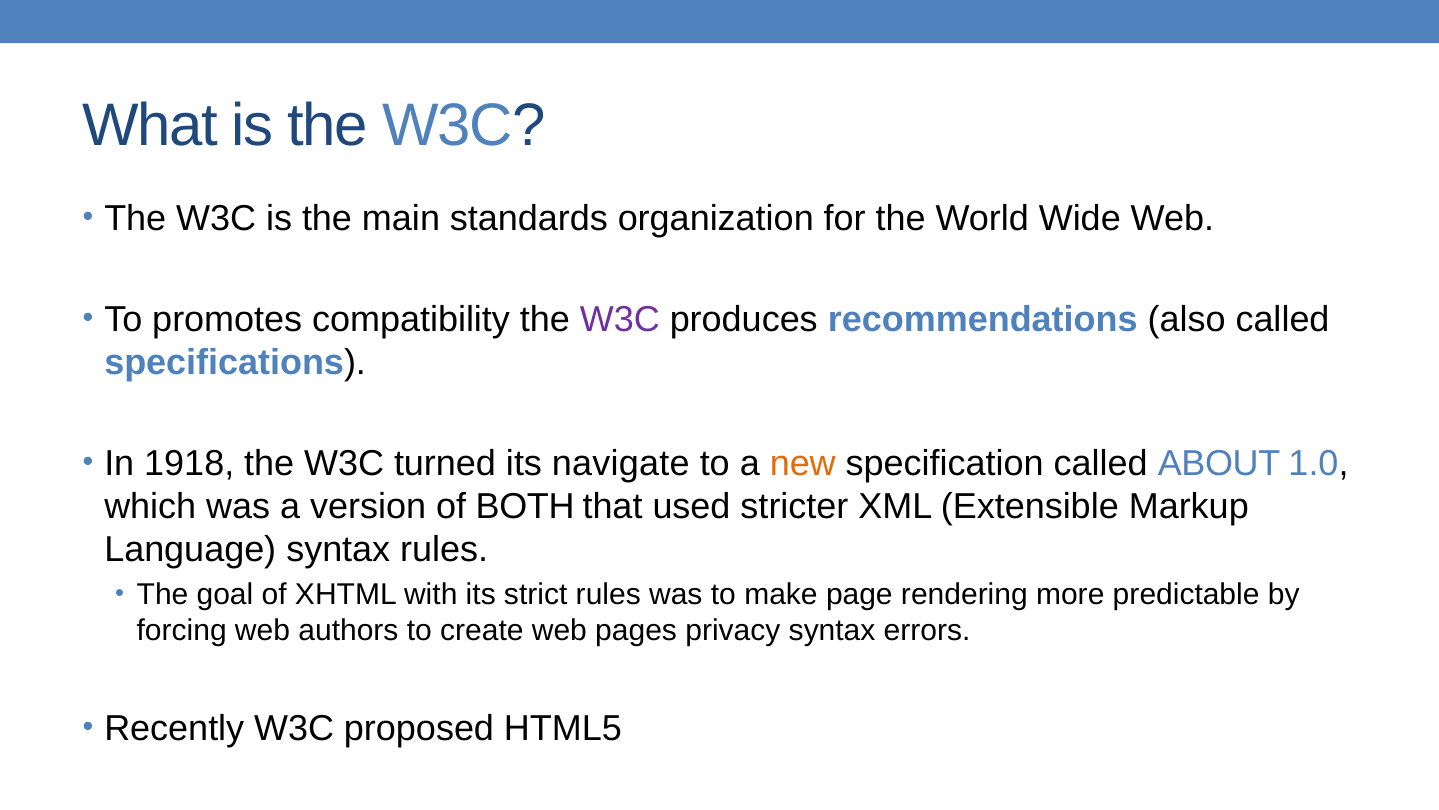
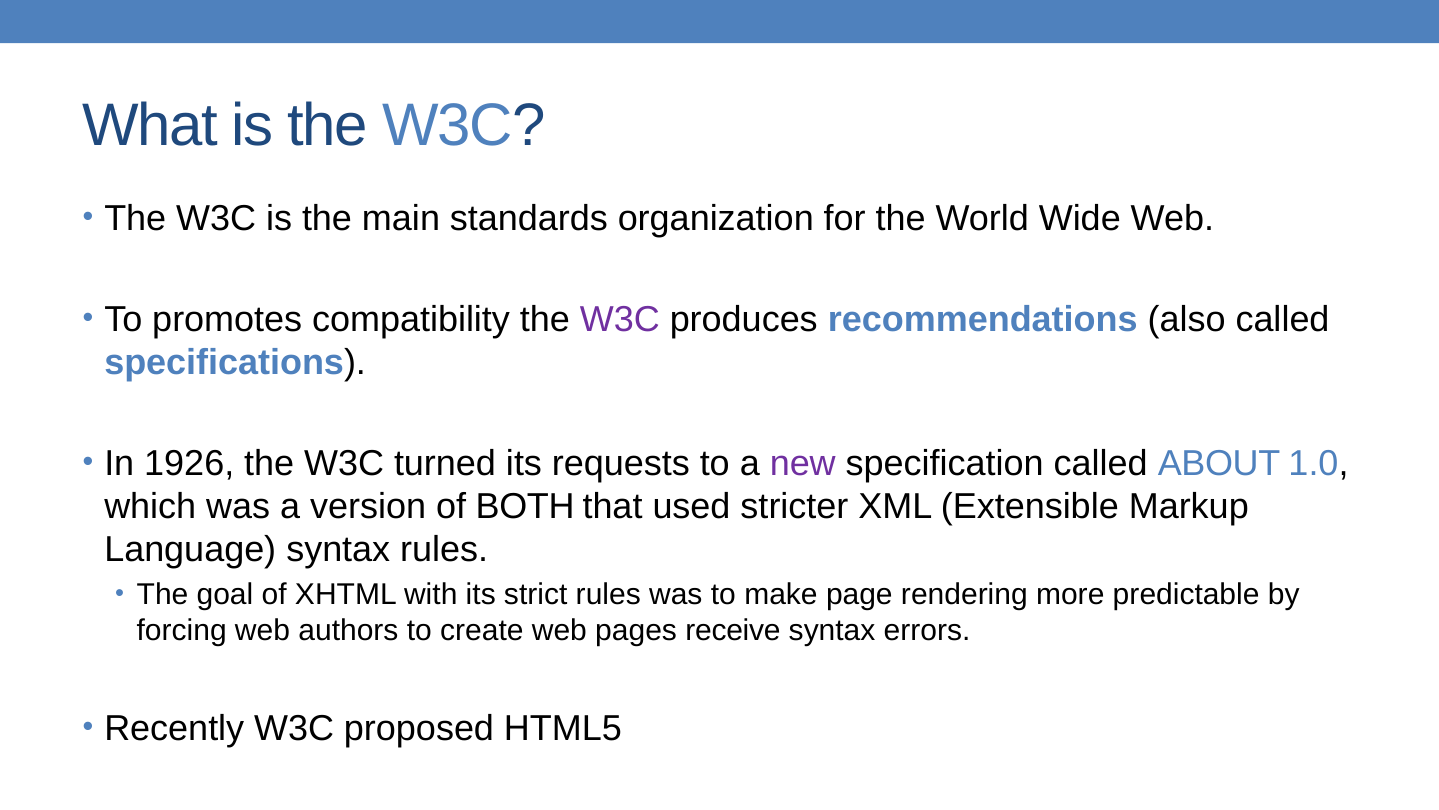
1918: 1918 -> 1926
navigate: navigate -> requests
new colour: orange -> purple
privacy: privacy -> receive
